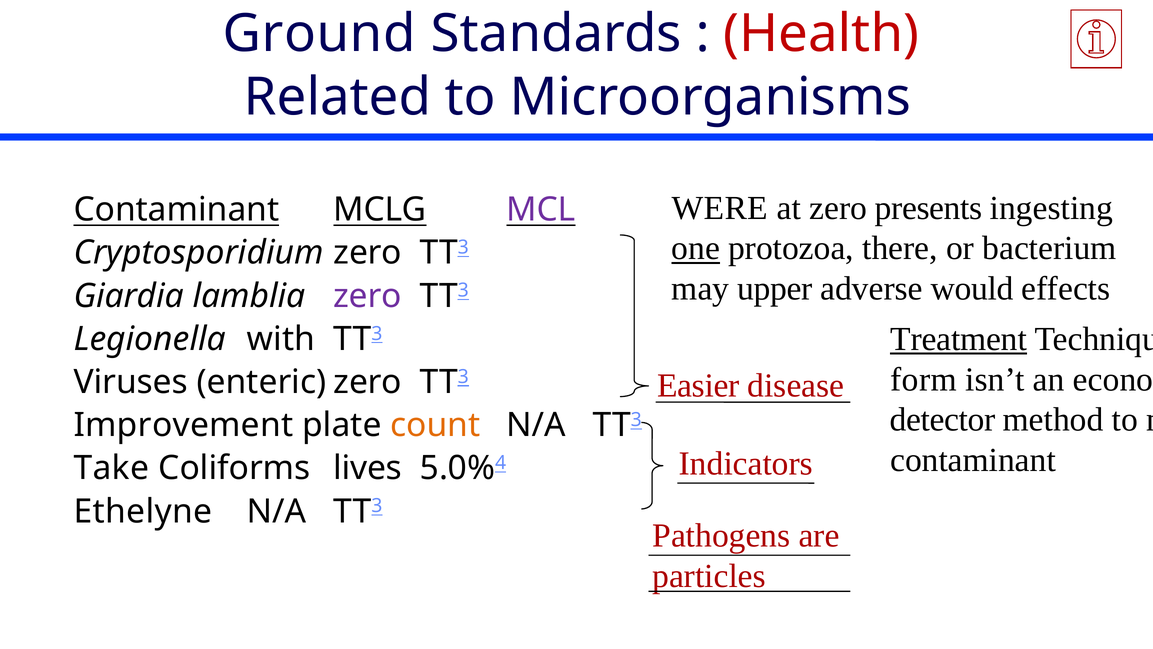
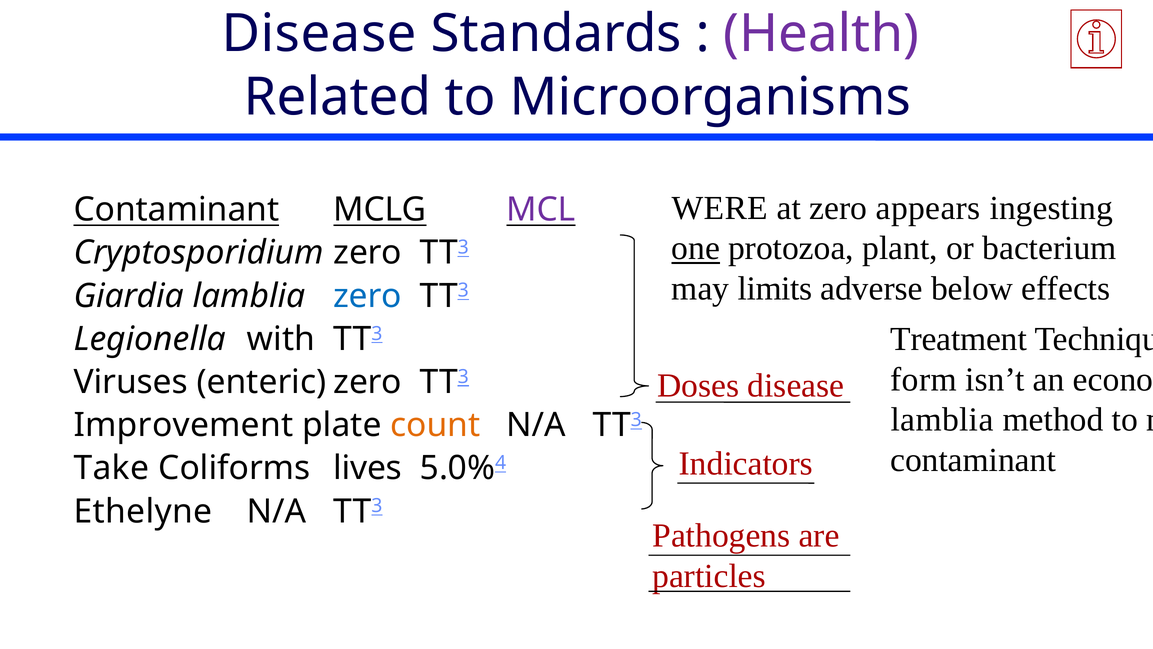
Ground at (319, 34): Ground -> Disease
Health colour: red -> purple
presents: presents -> appears
there: there -> plant
upper: upper -> limits
would: would -> below
zero at (368, 296) colour: purple -> blue
Treatment underline: present -> none
Easier: Easier -> Doses
detector at (942, 420): detector -> lamblia
